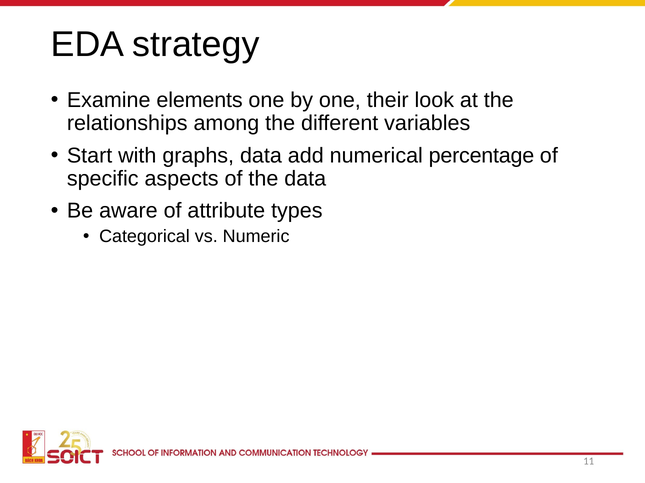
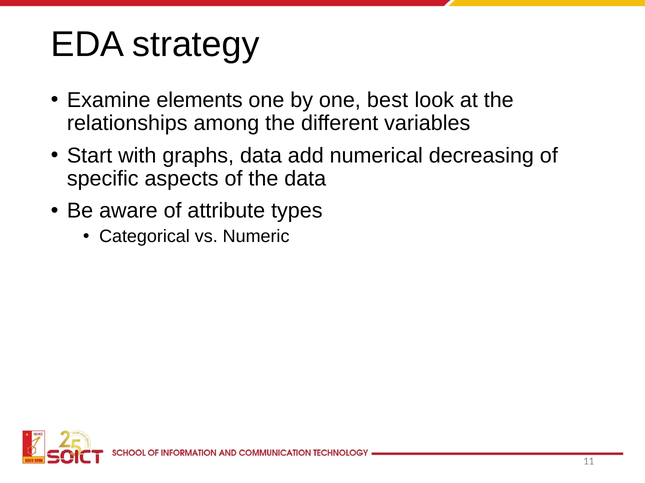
their: their -> best
percentage: percentage -> decreasing
